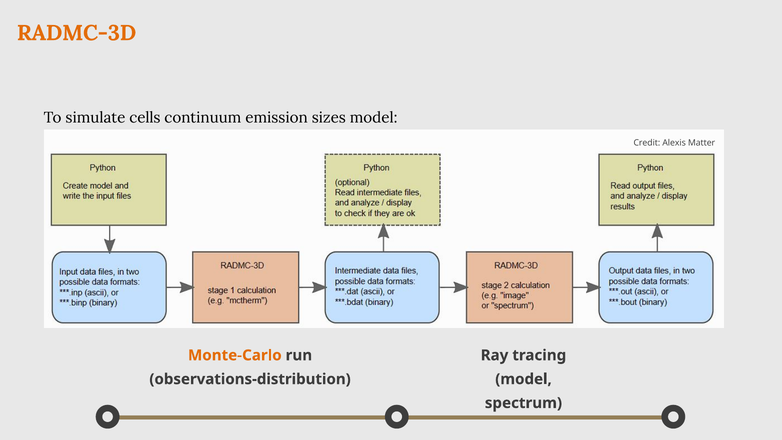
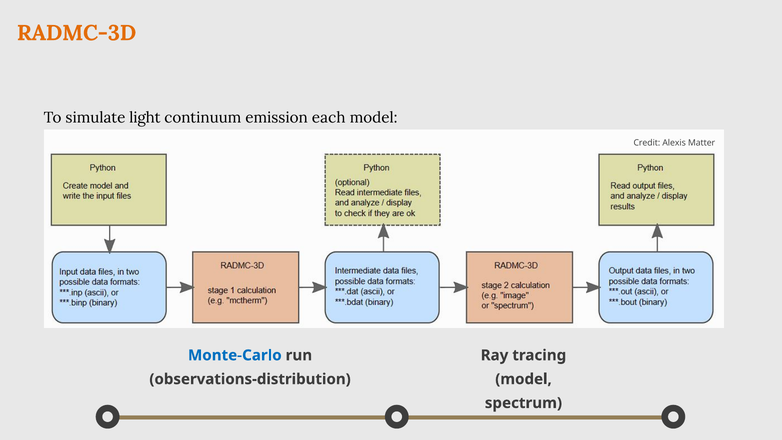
cells: cells -> light
sizes: sizes -> each
Monte-Carlo colour: orange -> blue
